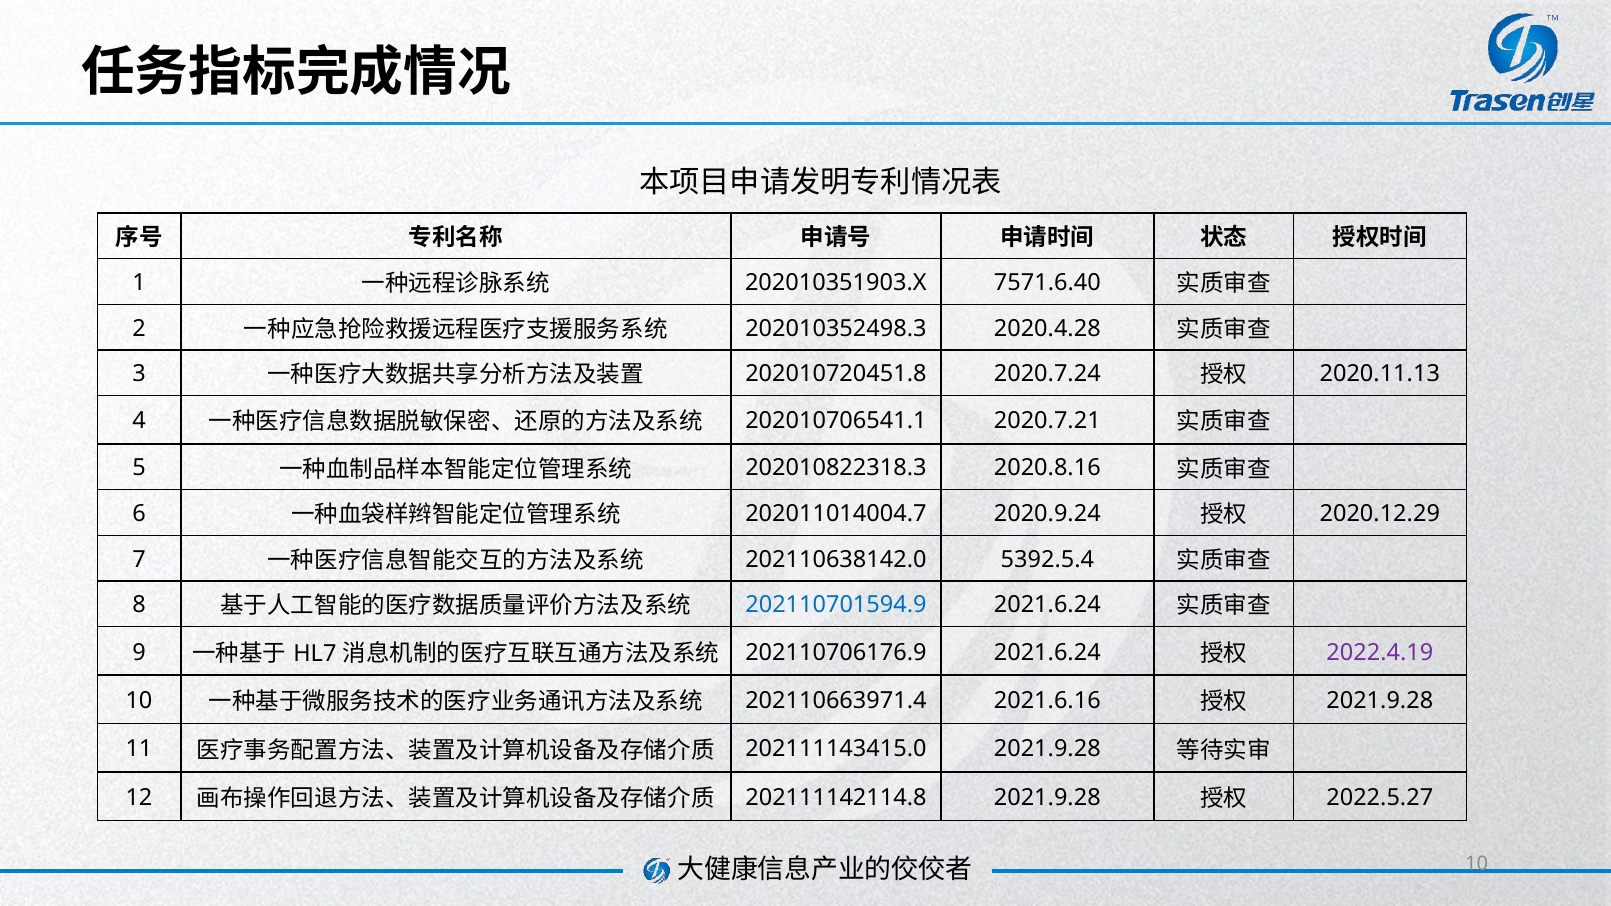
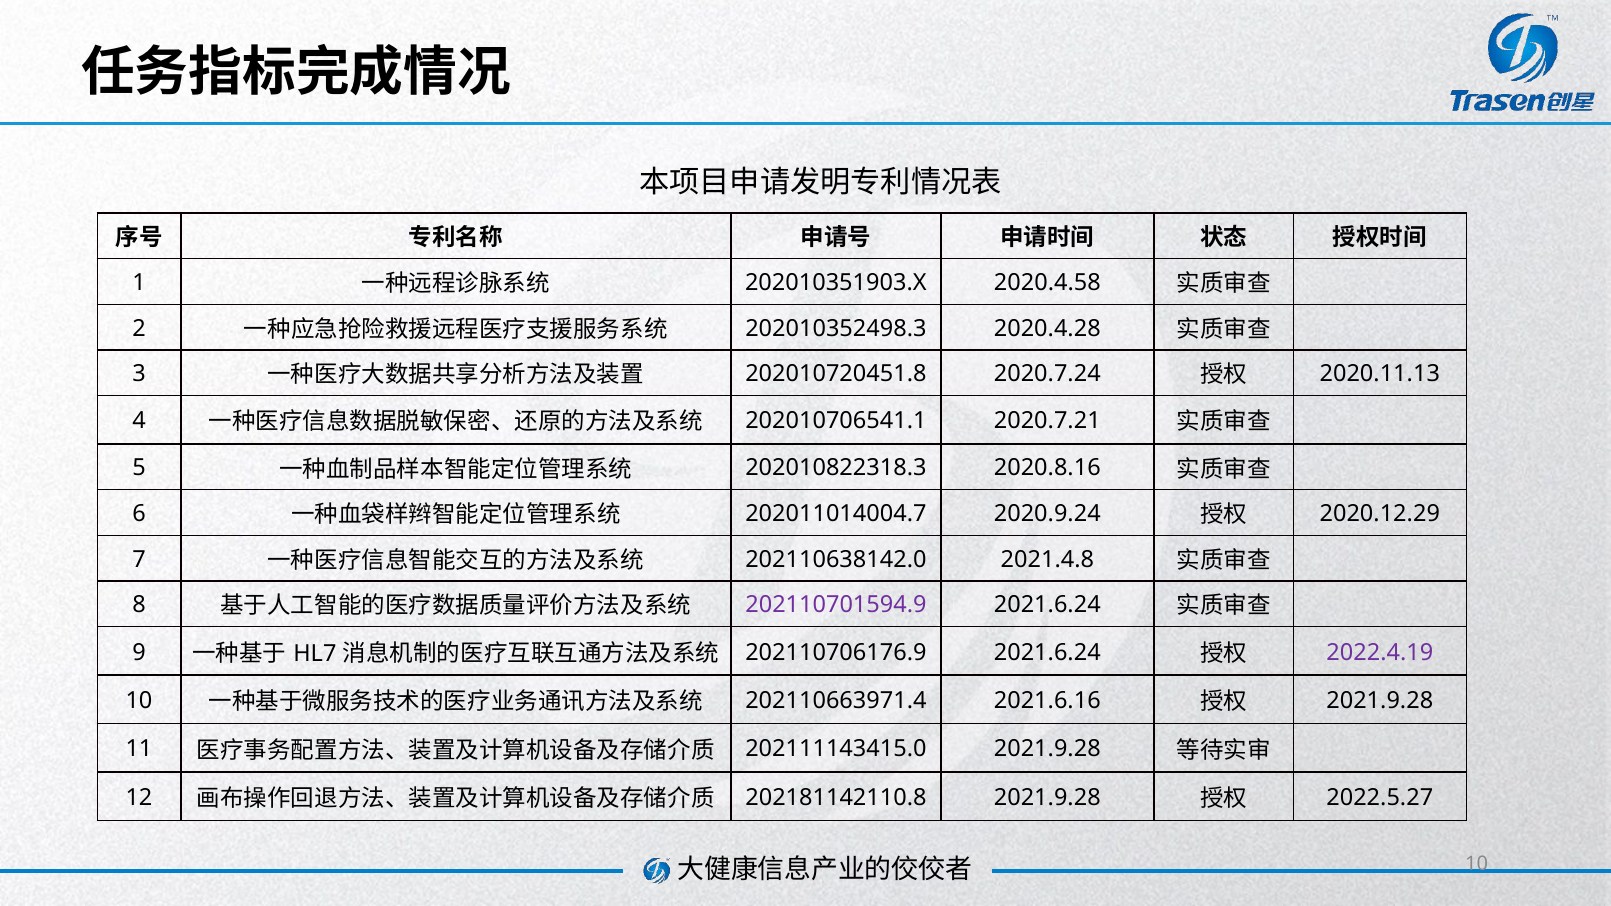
7571.6.40: 7571.6.40 -> 2020.4.58
5392.5.4: 5392.5.4 -> 2021.4.8
202110701594.9 colour: blue -> purple
202111142114.8: 202111142114.8 -> 202181142110.8
